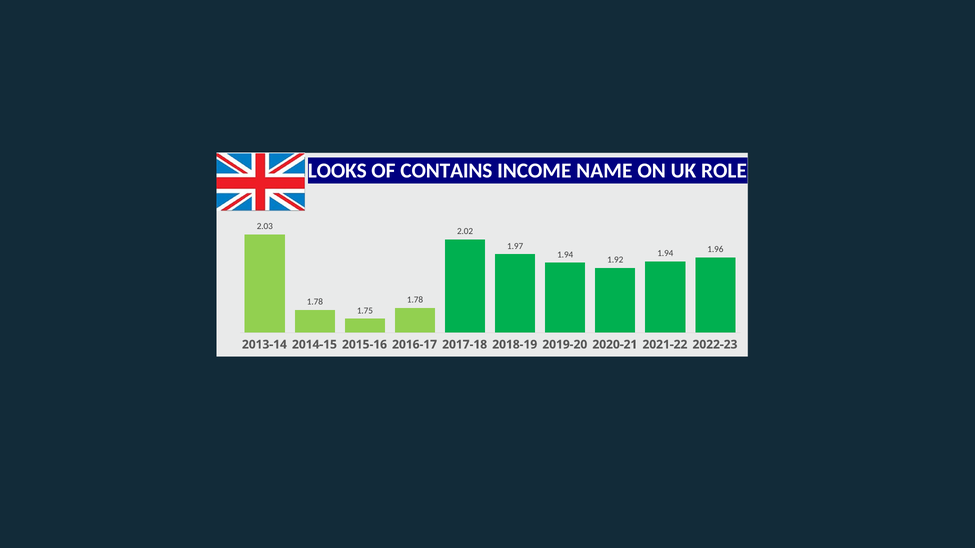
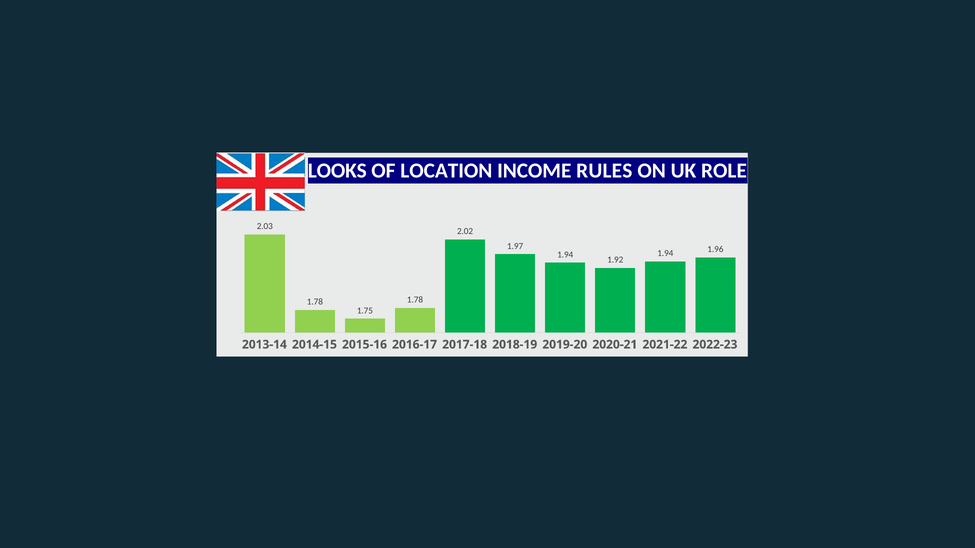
CONTAINS: CONTAINS -> LOCATION
NAME: NAME -> RULES
